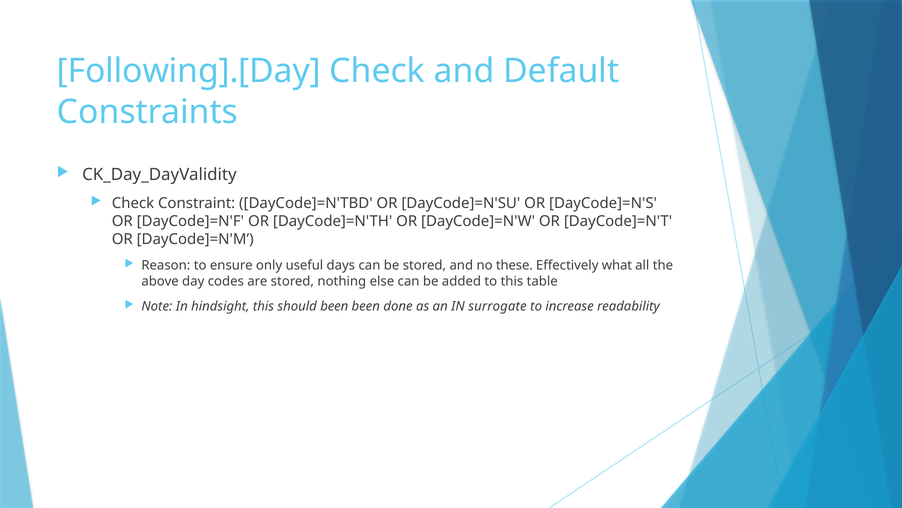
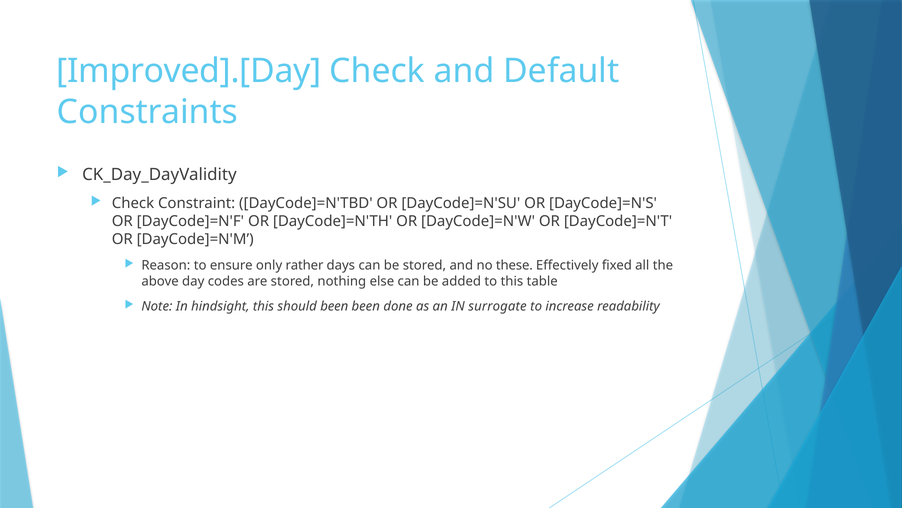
Following].[Day: Following].[Day -> Improved].[Day
useful: useful -> rather
what: what -> fixed
